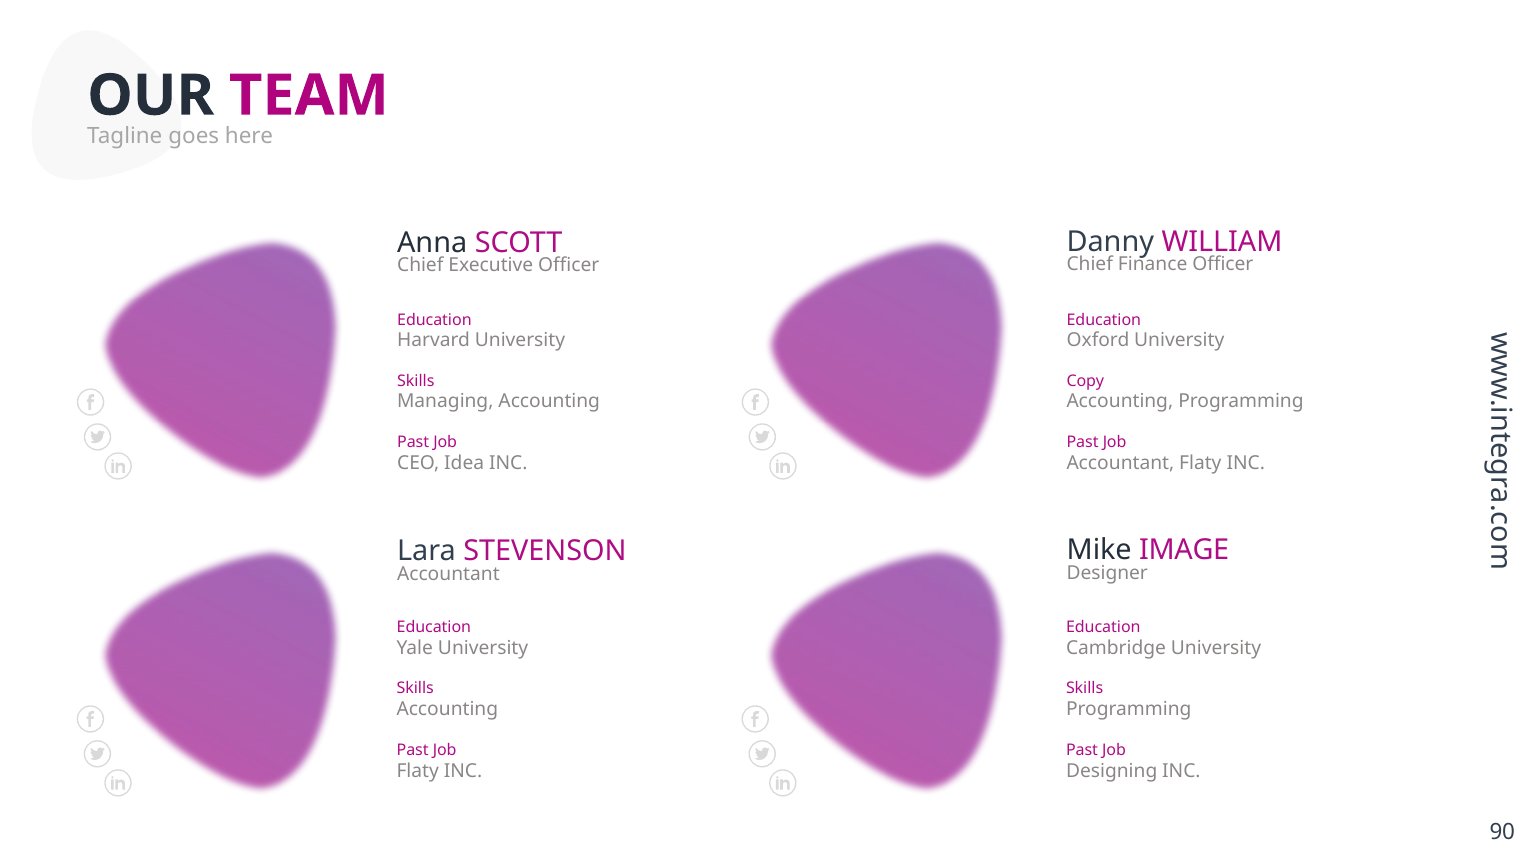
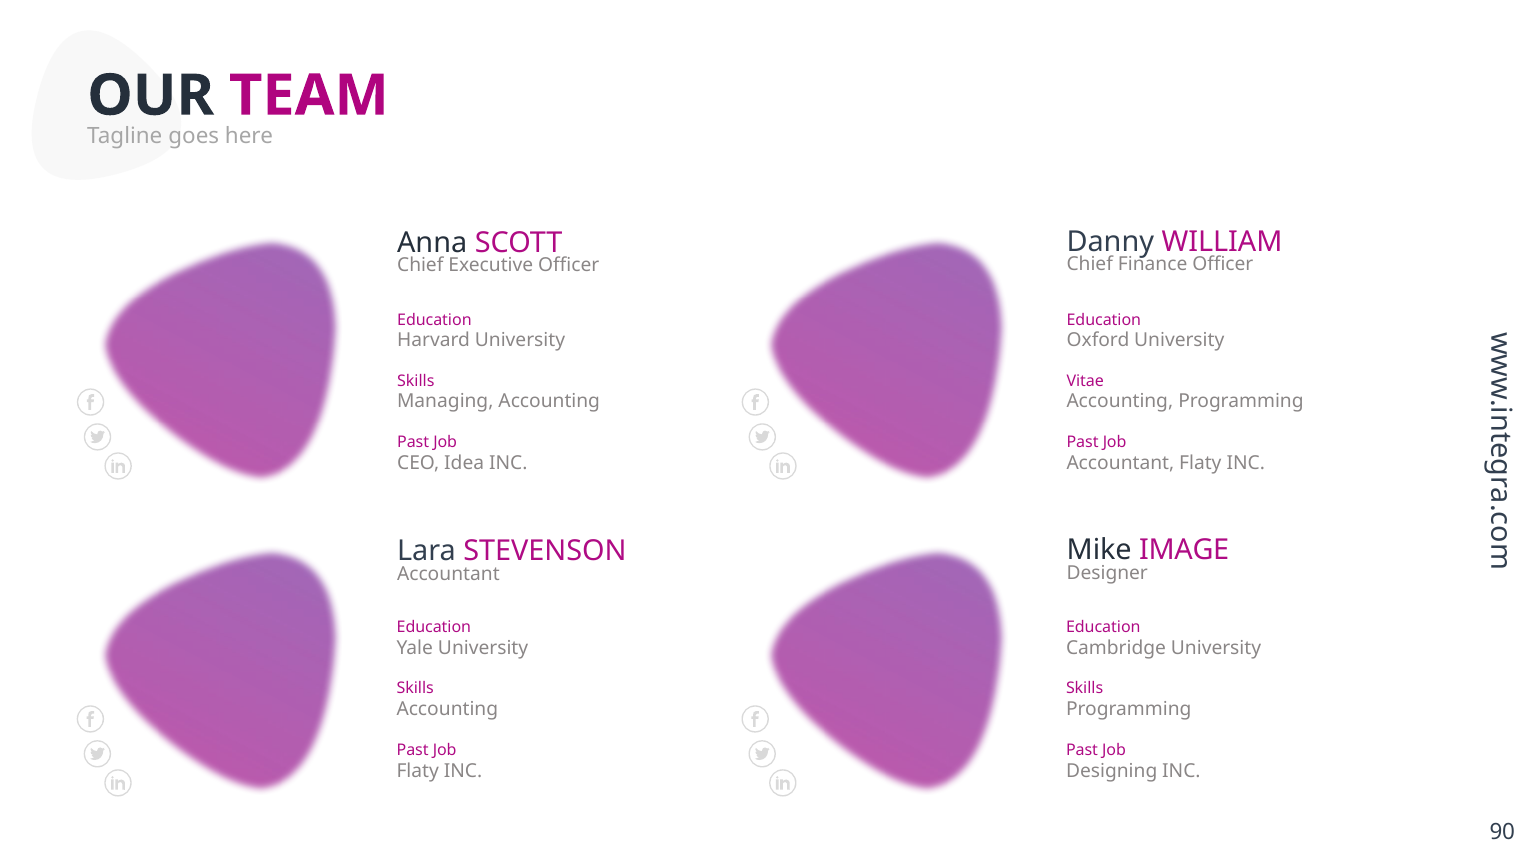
Copy: Copy -> Vitae
